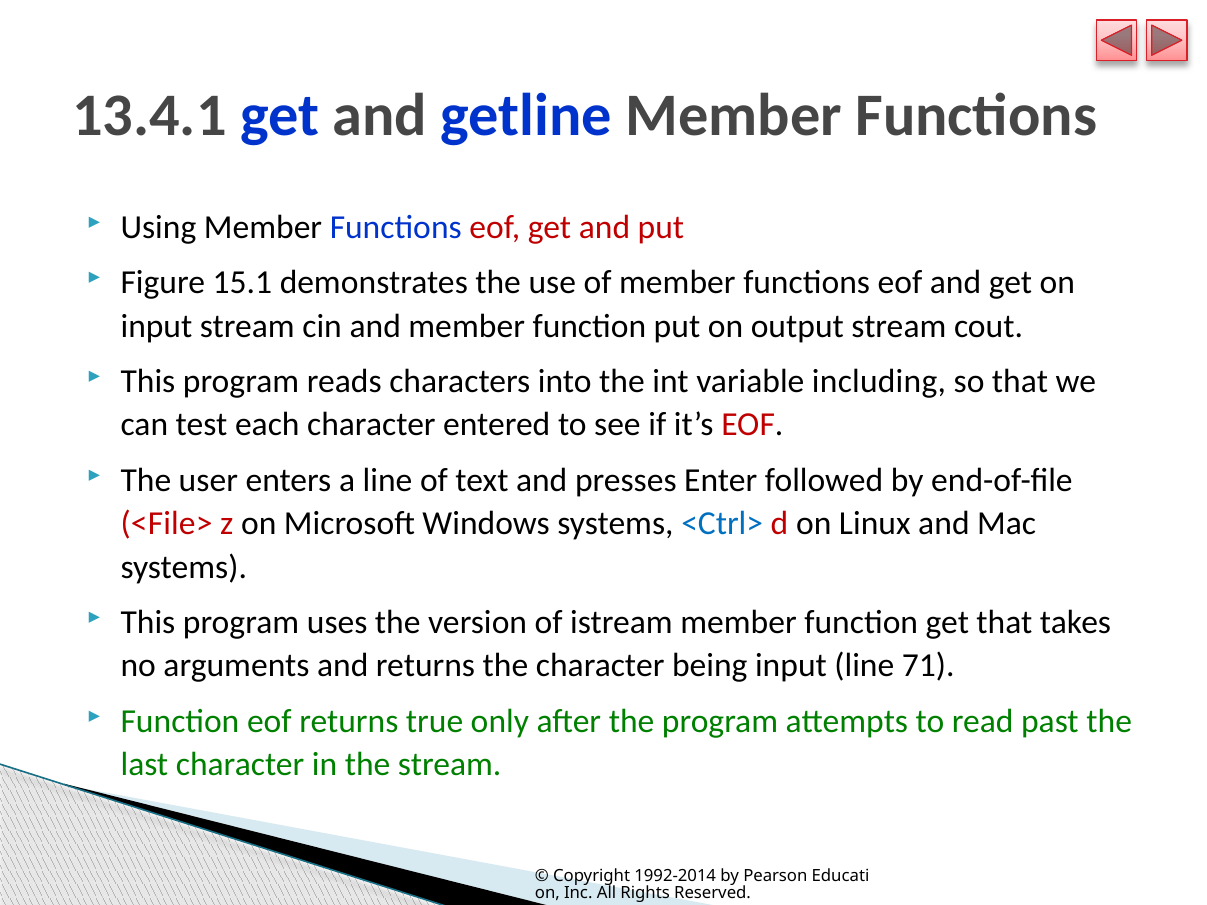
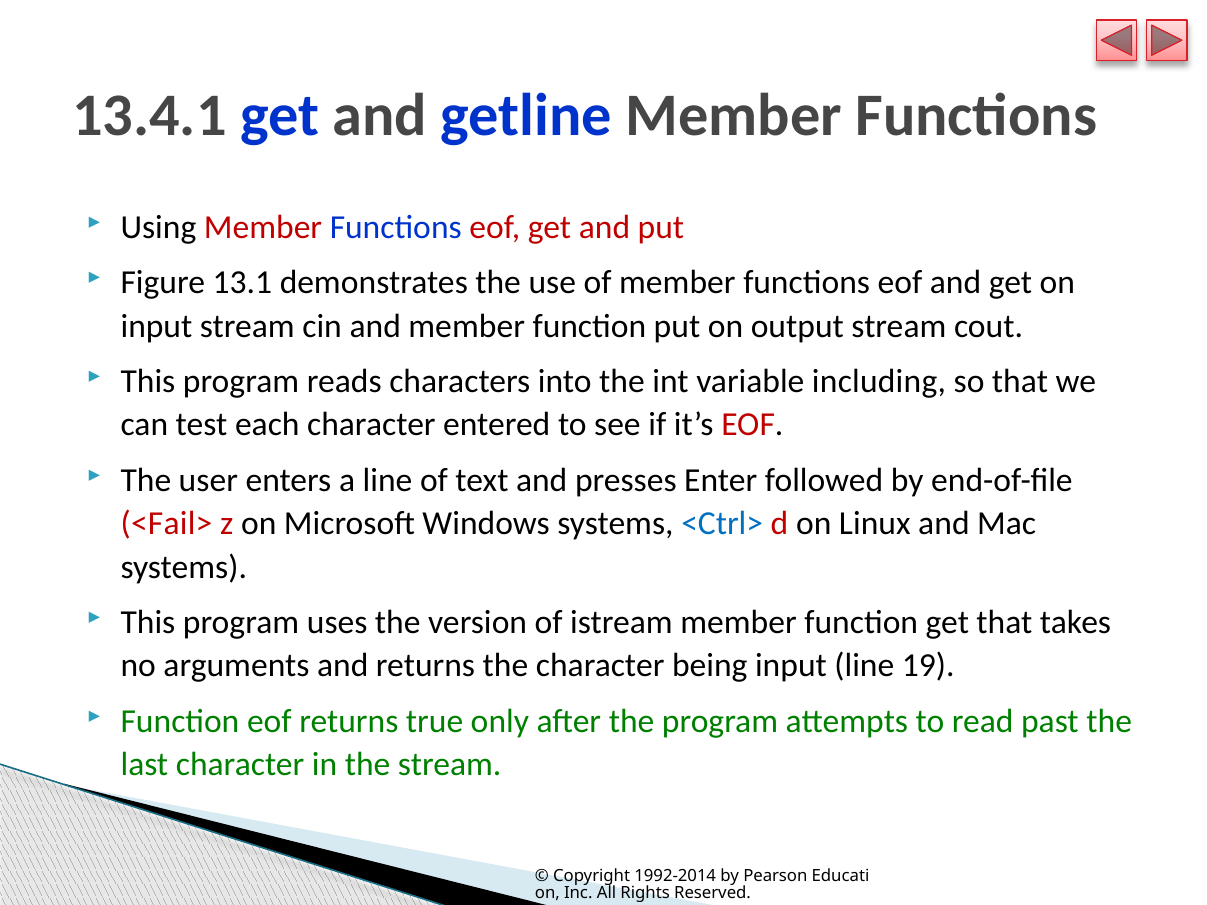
Member at (263, 227) colour: black -> red
15.1: 15.1 -> 13.1
<File>: <File> -> <Fail>
71: 71 -> 19
